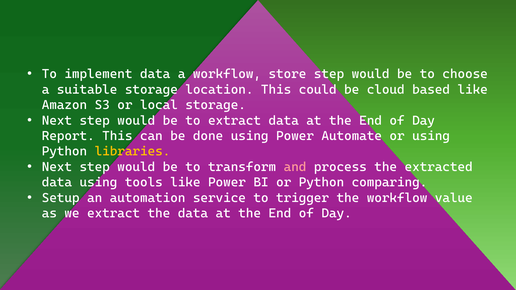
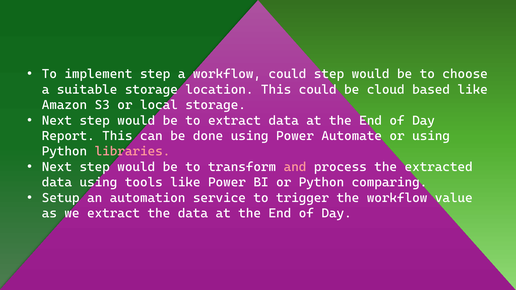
implement data: data -> step
workflow store: store -> could
libraries colour: yellow -> pink
